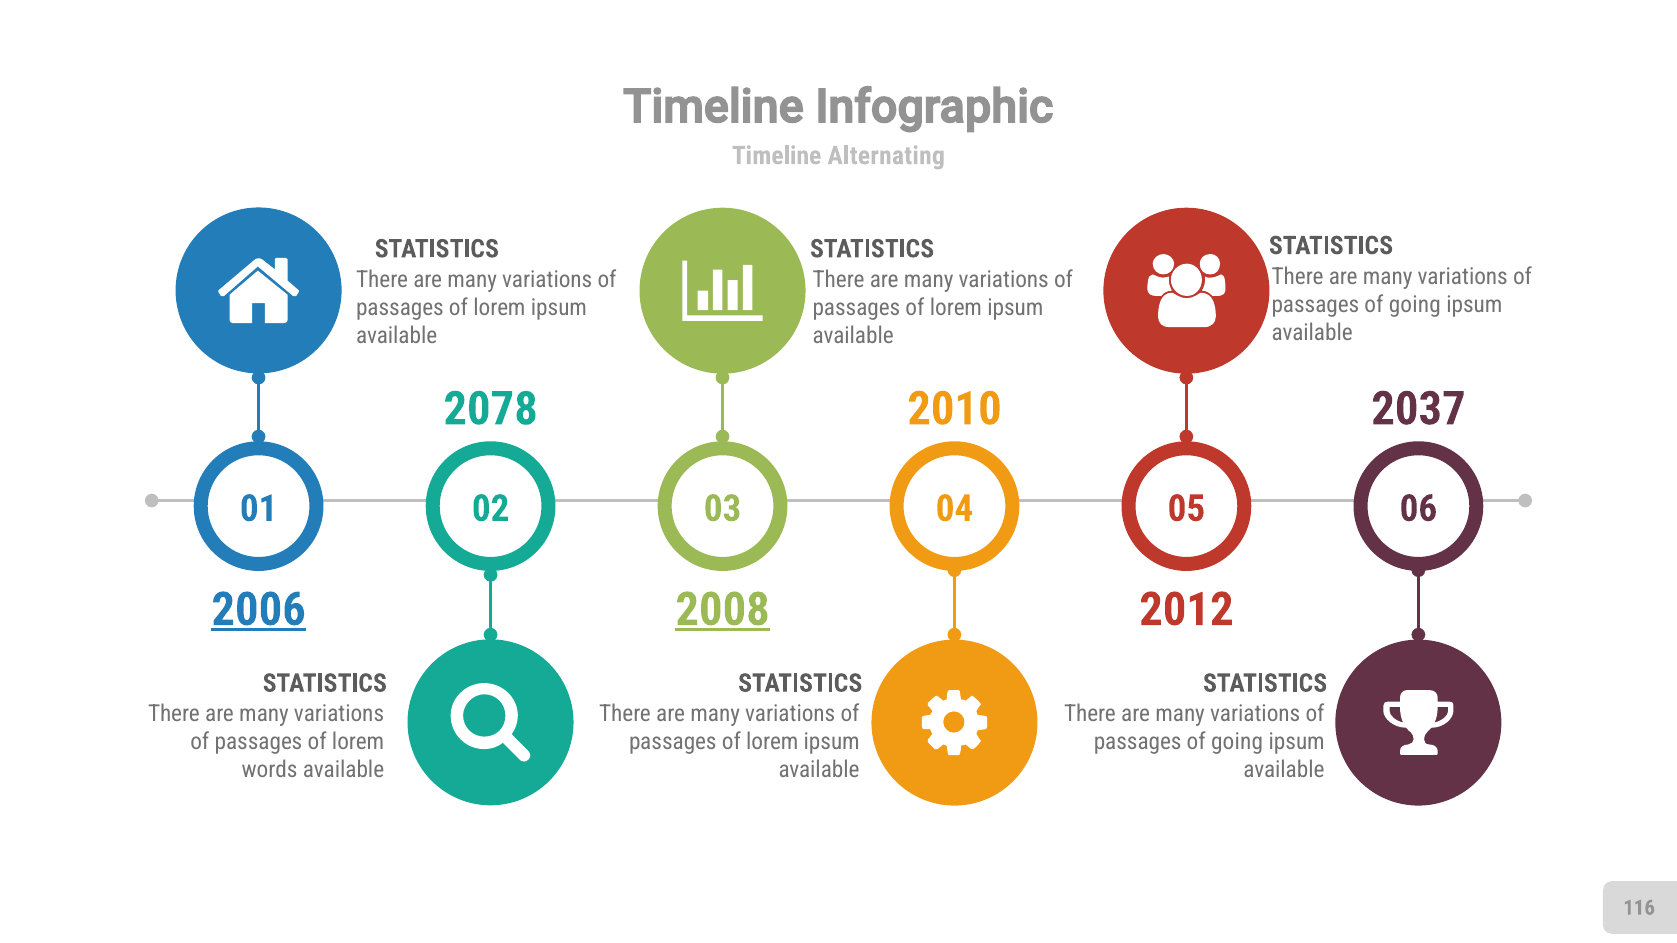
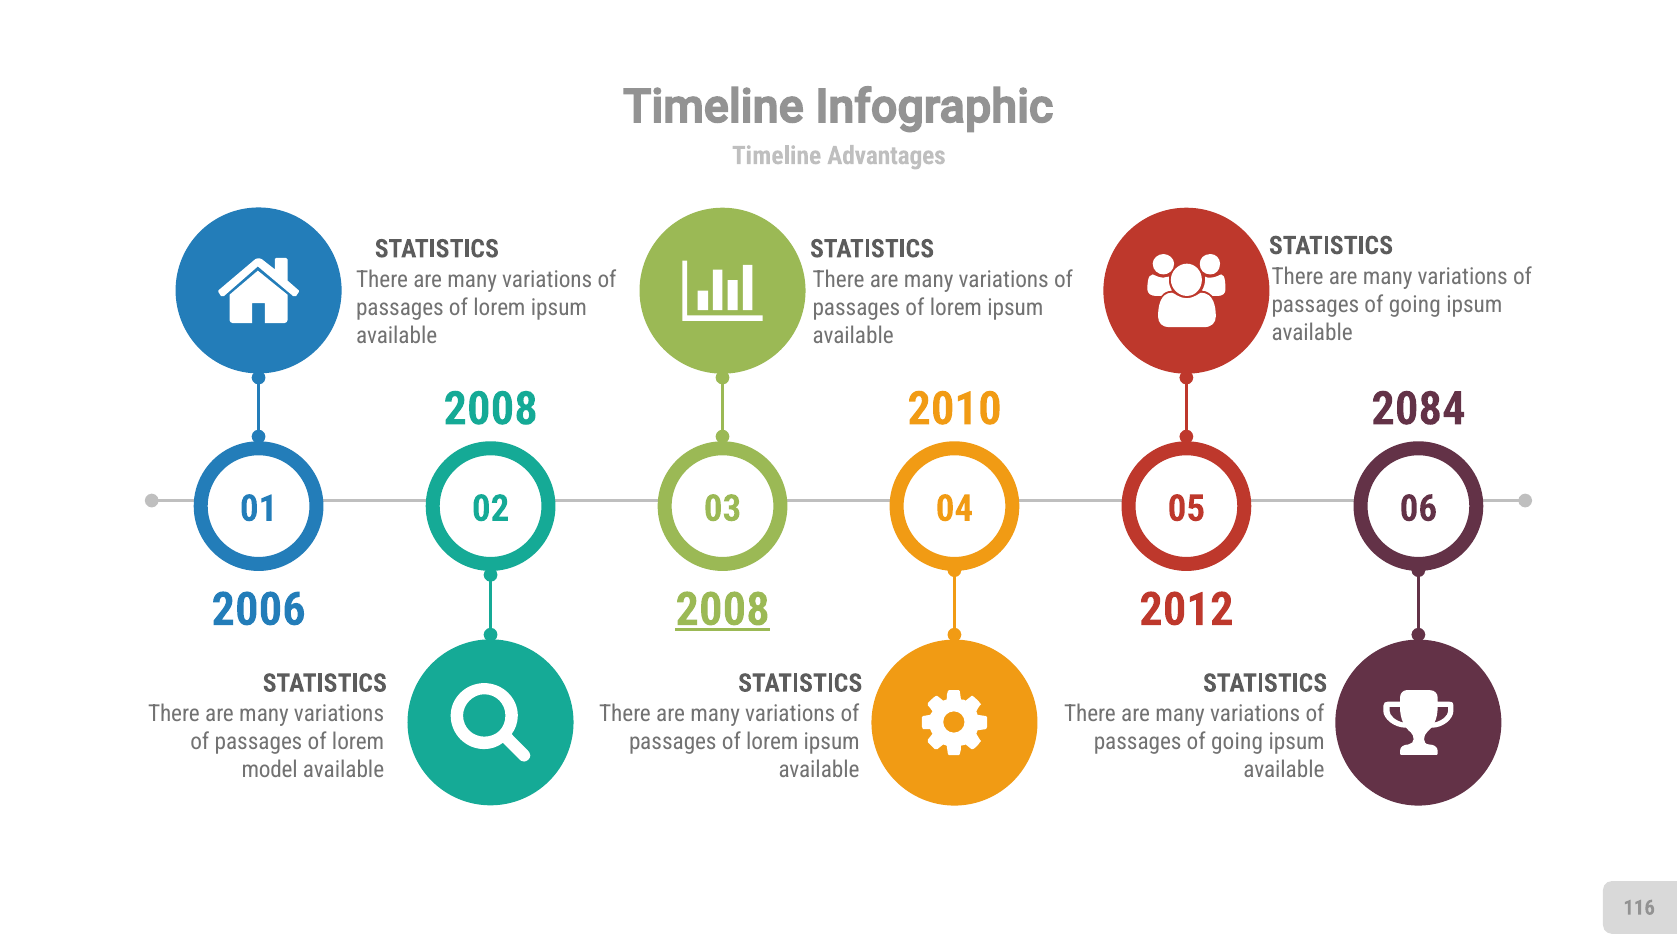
Alternating: Alternating -> Advantages
2078 at (491, 409): 2078 -> 2008
2037: 2037 -> 2084
2006 underline: present -> none
words: words -> model
